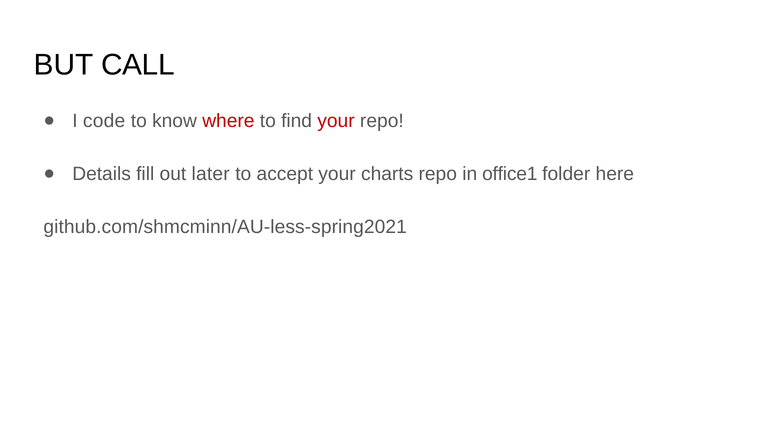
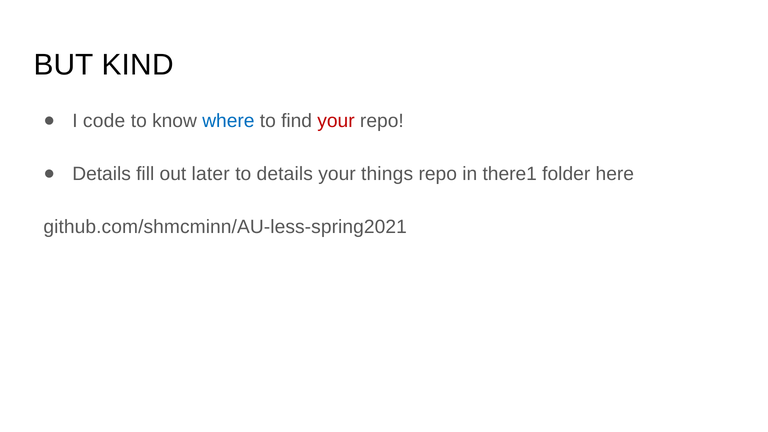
CALL: CALL -> KIND
where colour: red -> blue
to accept: accept -> details
charts: charts -> things
office1: office1 -> there1
